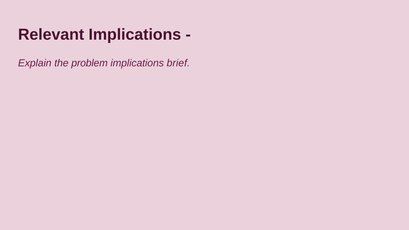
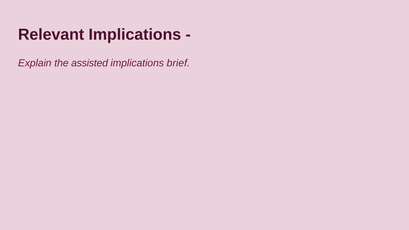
problem: problem -> assisted
